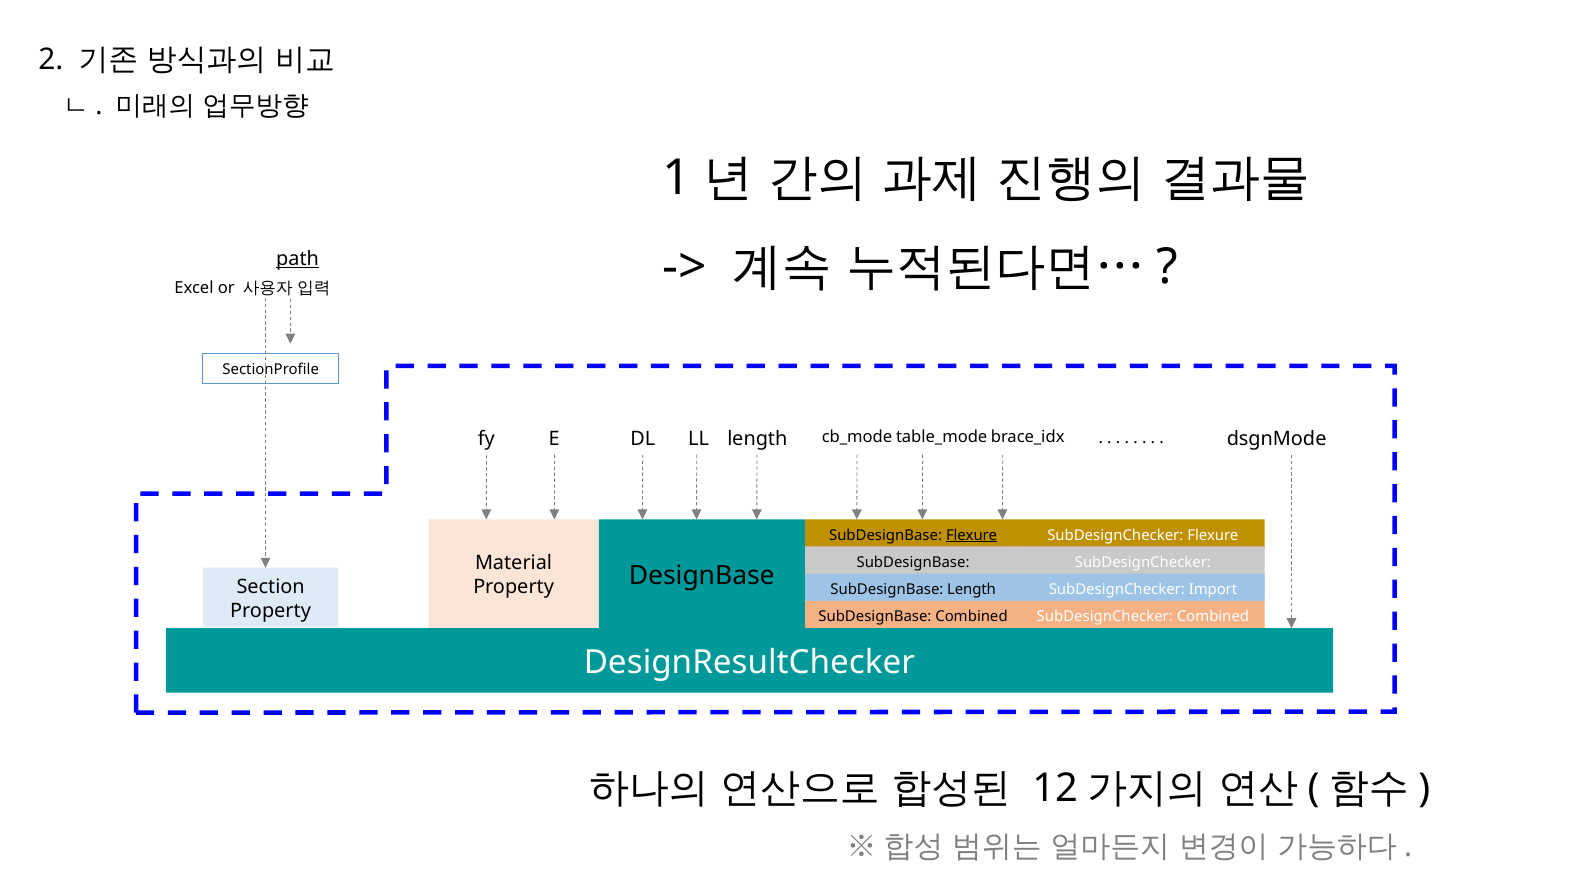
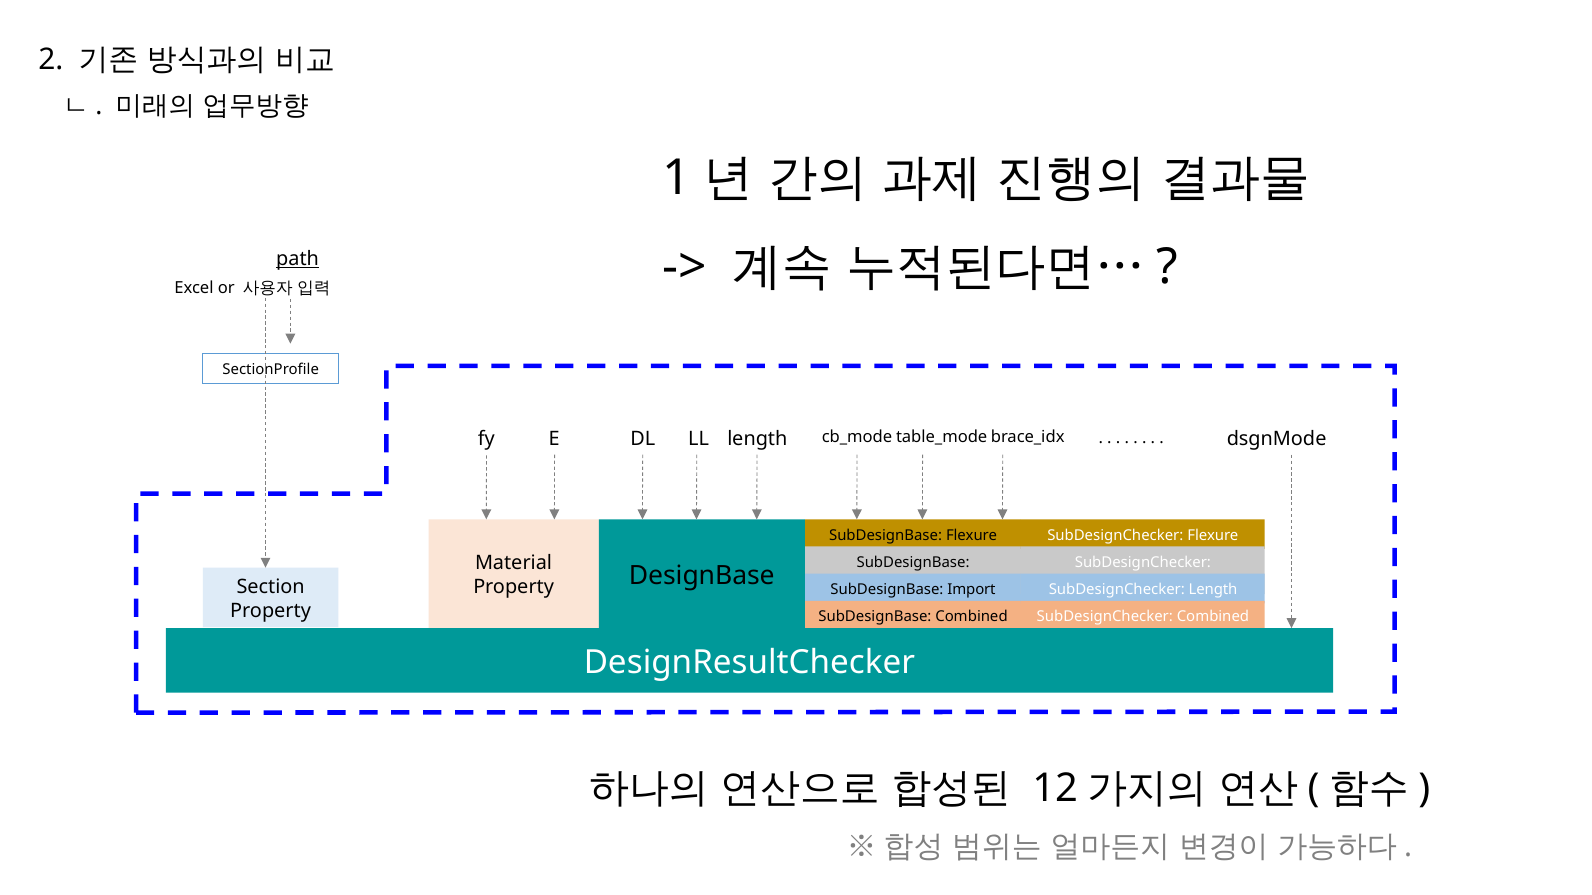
Flexure at (972, 535) underline: present -> none
SubDesignBase Length: Length -> Import
Import at (1213, 590): Import -> Length
